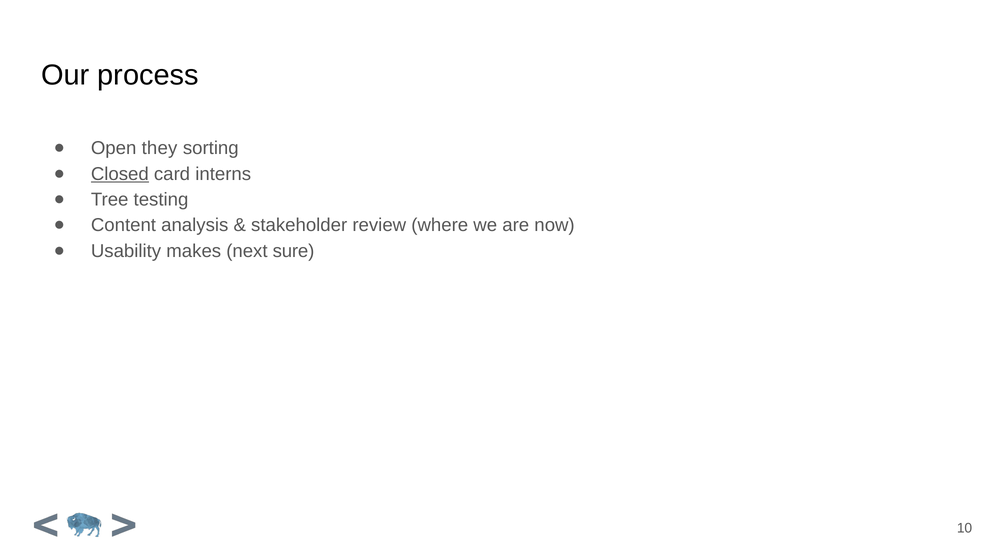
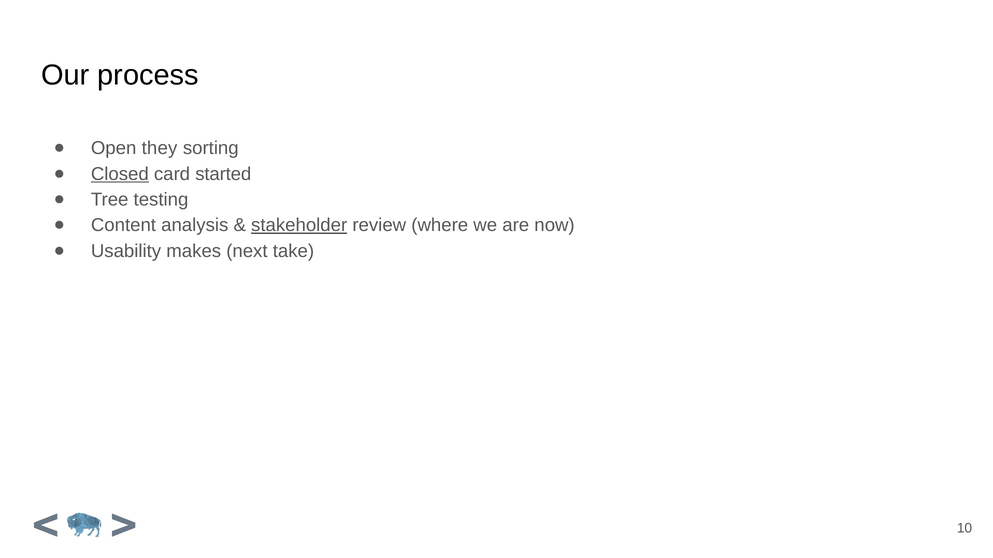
interns: interns -> started
stakeholder underline: none -> present
sure: sure -> take
